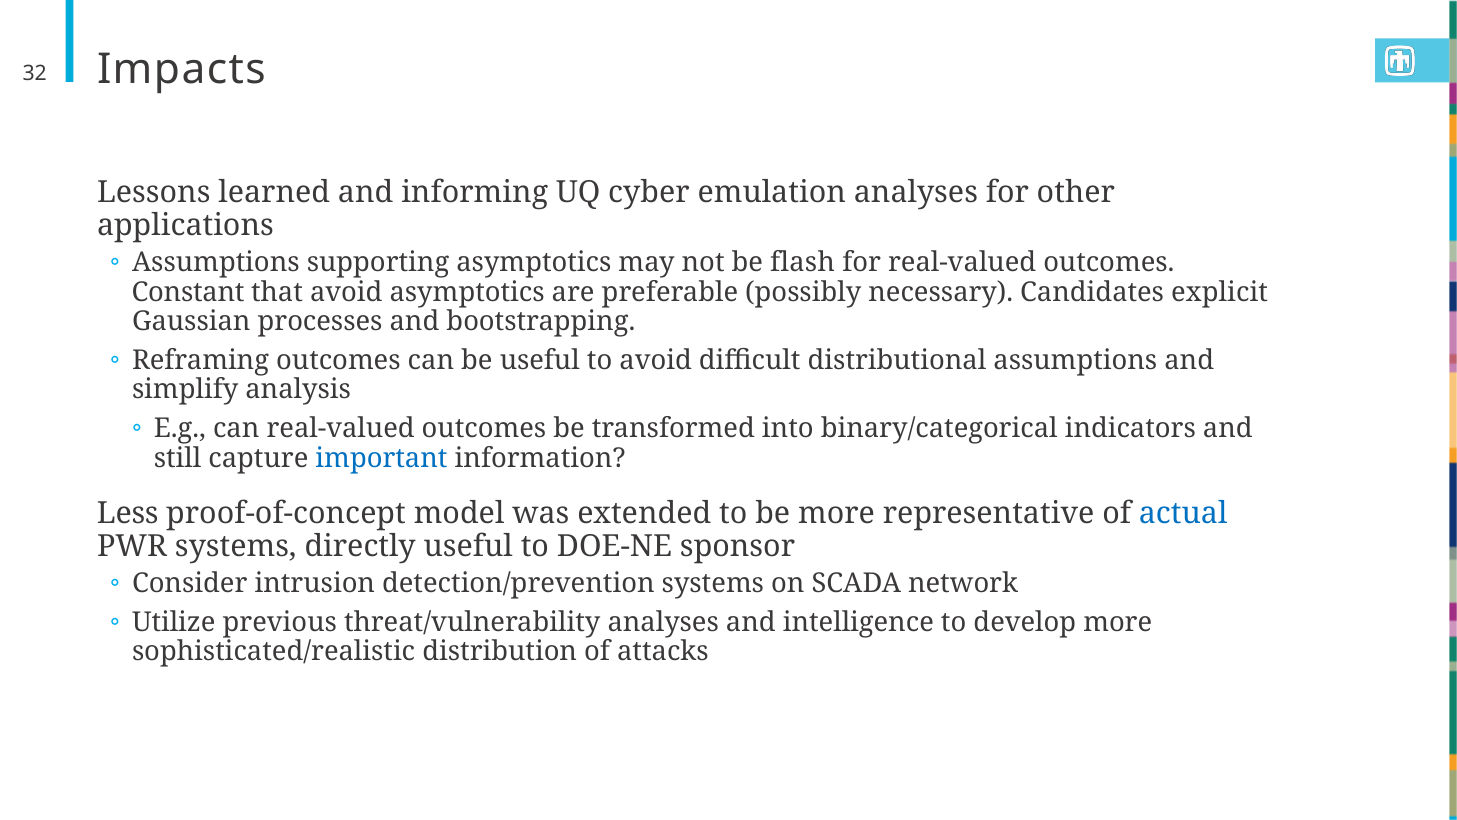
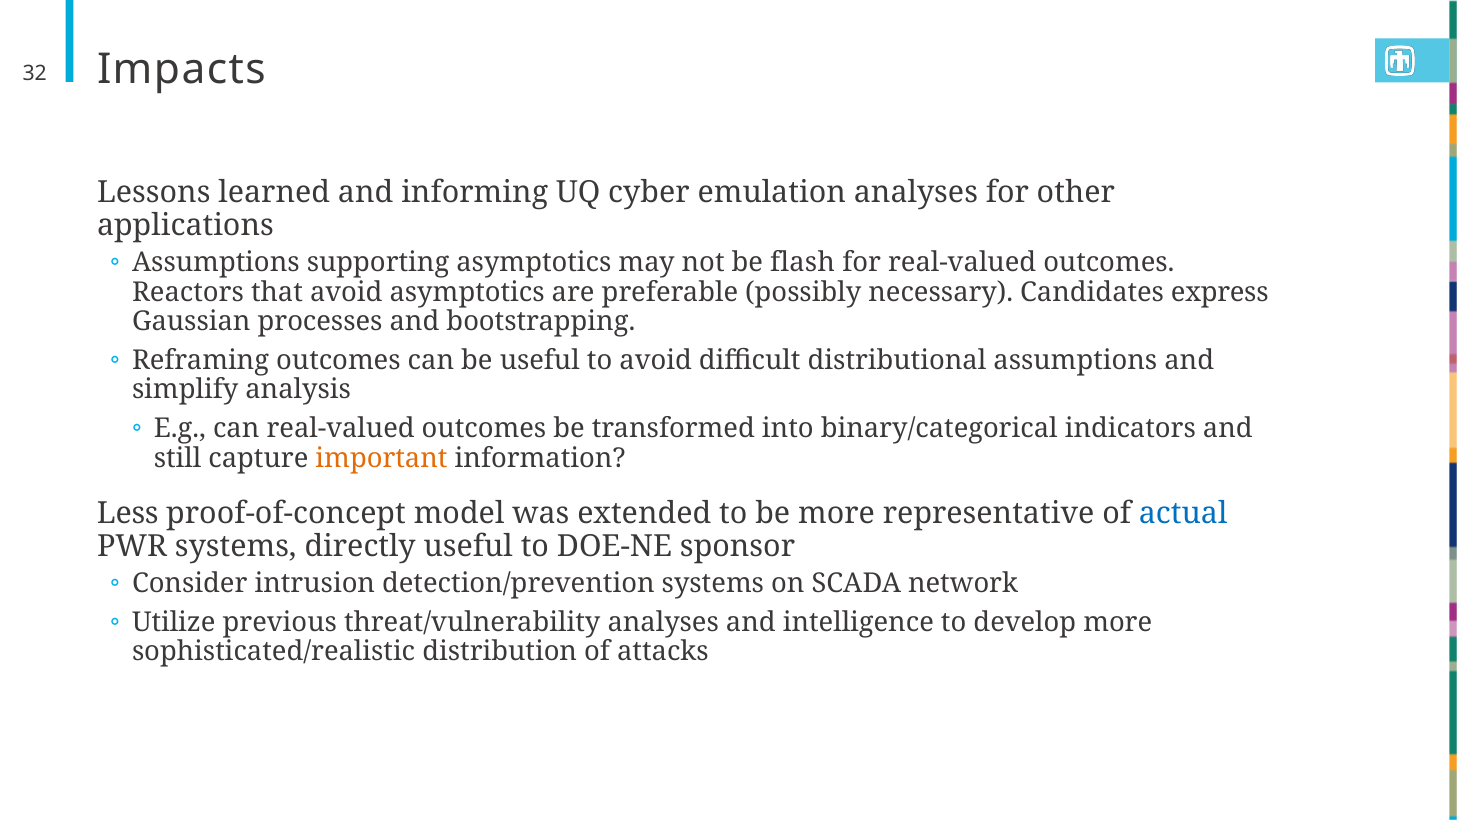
Constant: Constant -> Reactors
explicit: explicit -> express
important colour: blue -> orange
